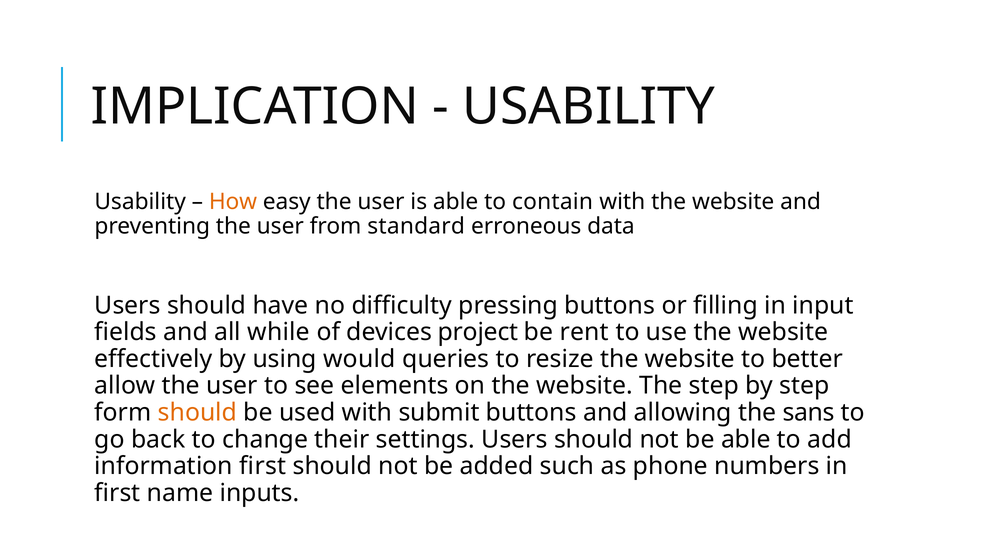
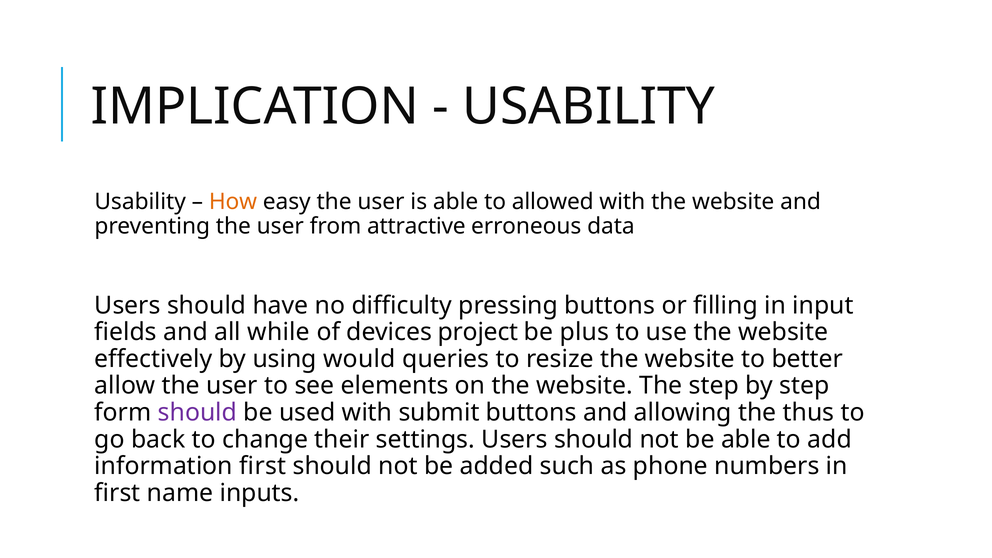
contain: contain -> allowed
standard: standard -> attractive
rent: rent -> plus
should at (197, 413) colour: orange -> purple
sans: sans -> thus
